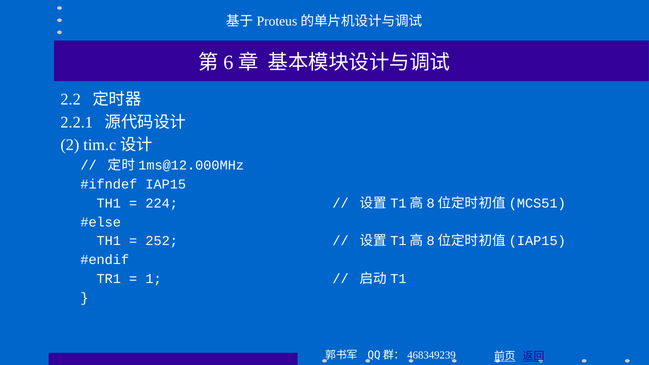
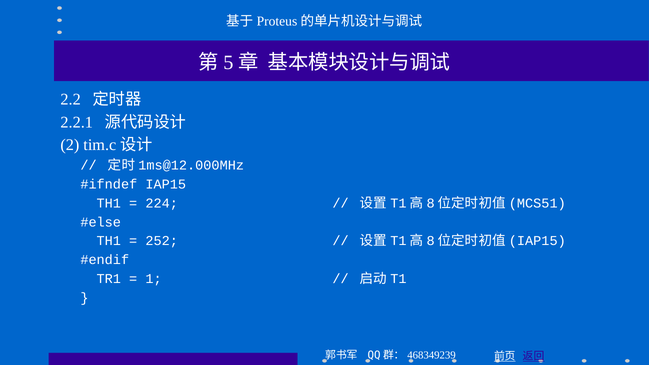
6: 6 -> 5
